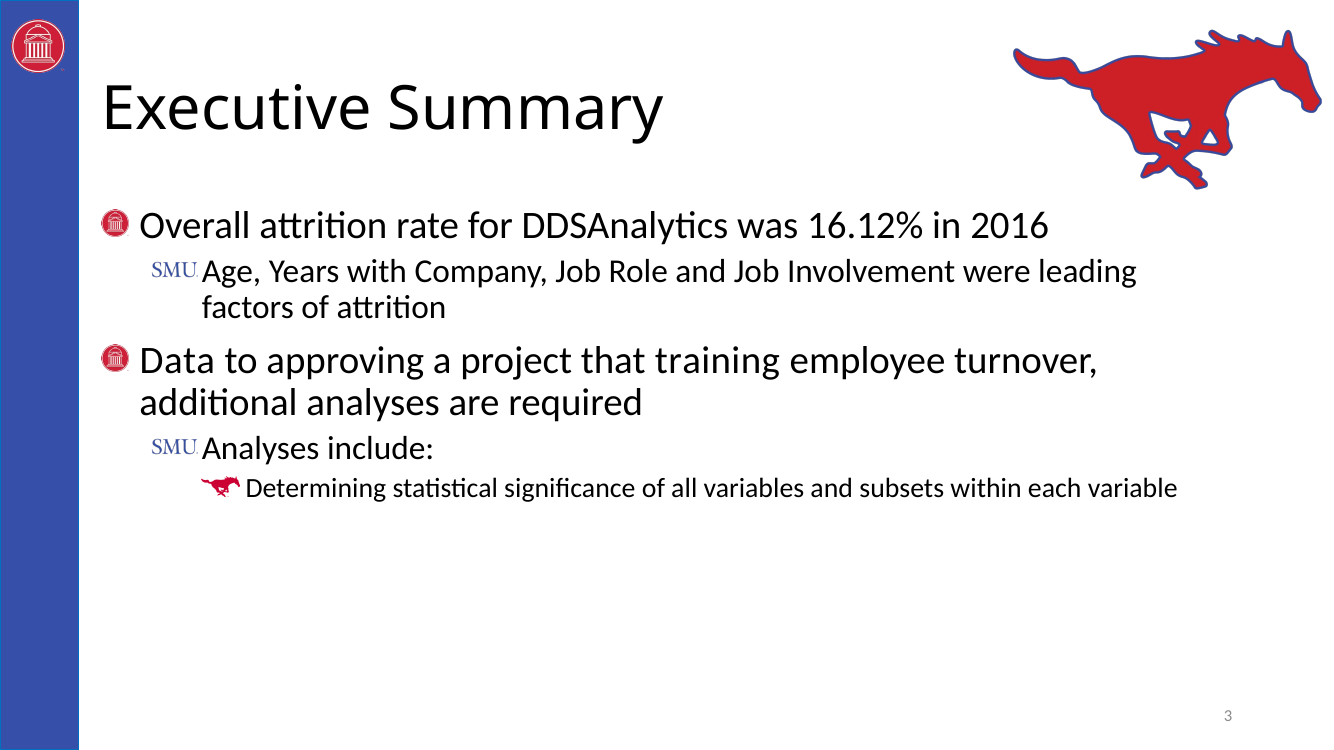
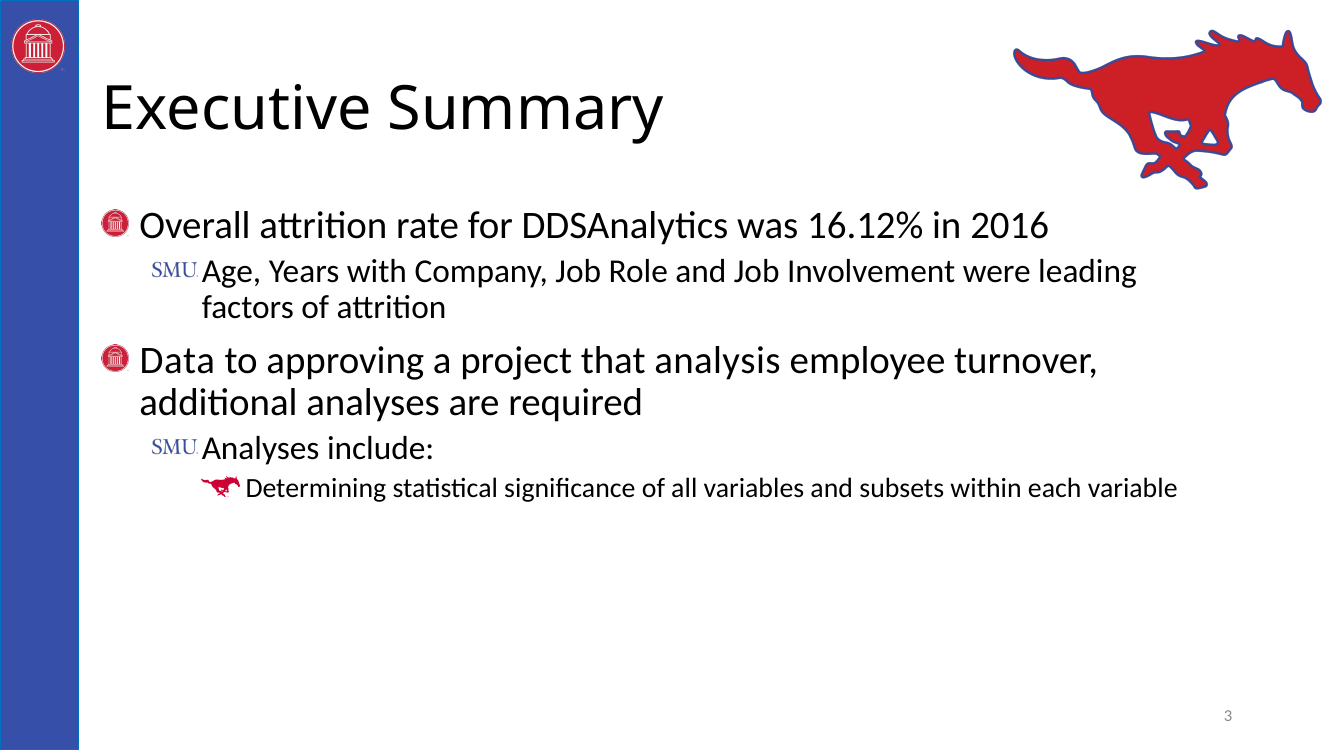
training: training -> analysis
